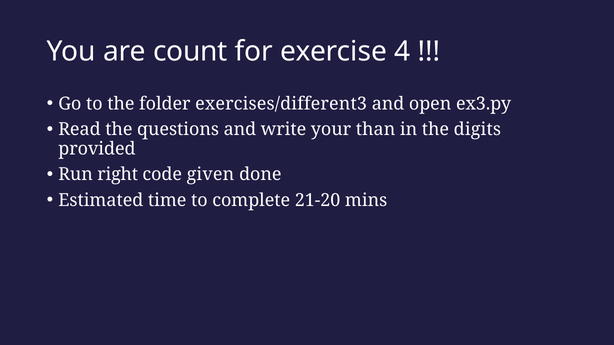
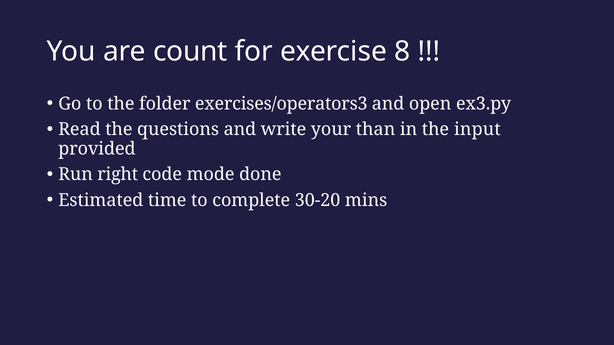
4: 4 -> 8
exercises/different3: exercises/different3 -> exercises/operators3
digits: digits -> input
given: given -> mode
21-20: 21-20 -> 30-20
